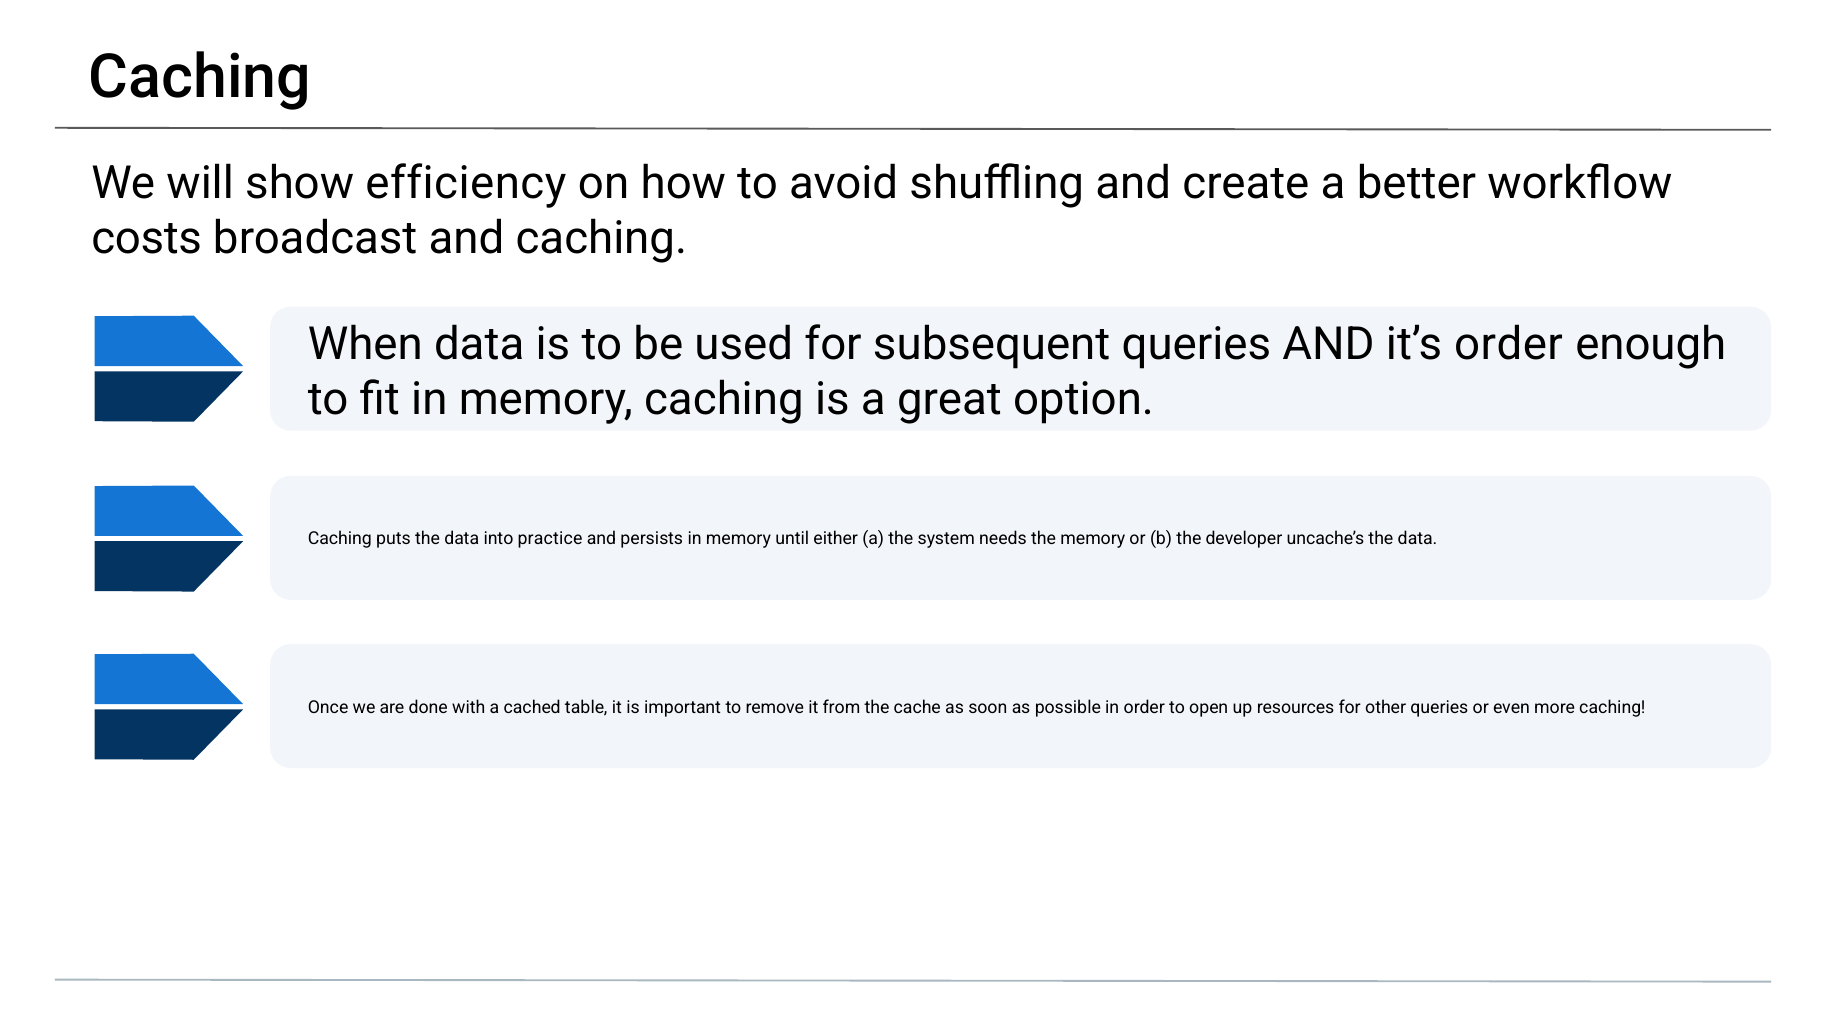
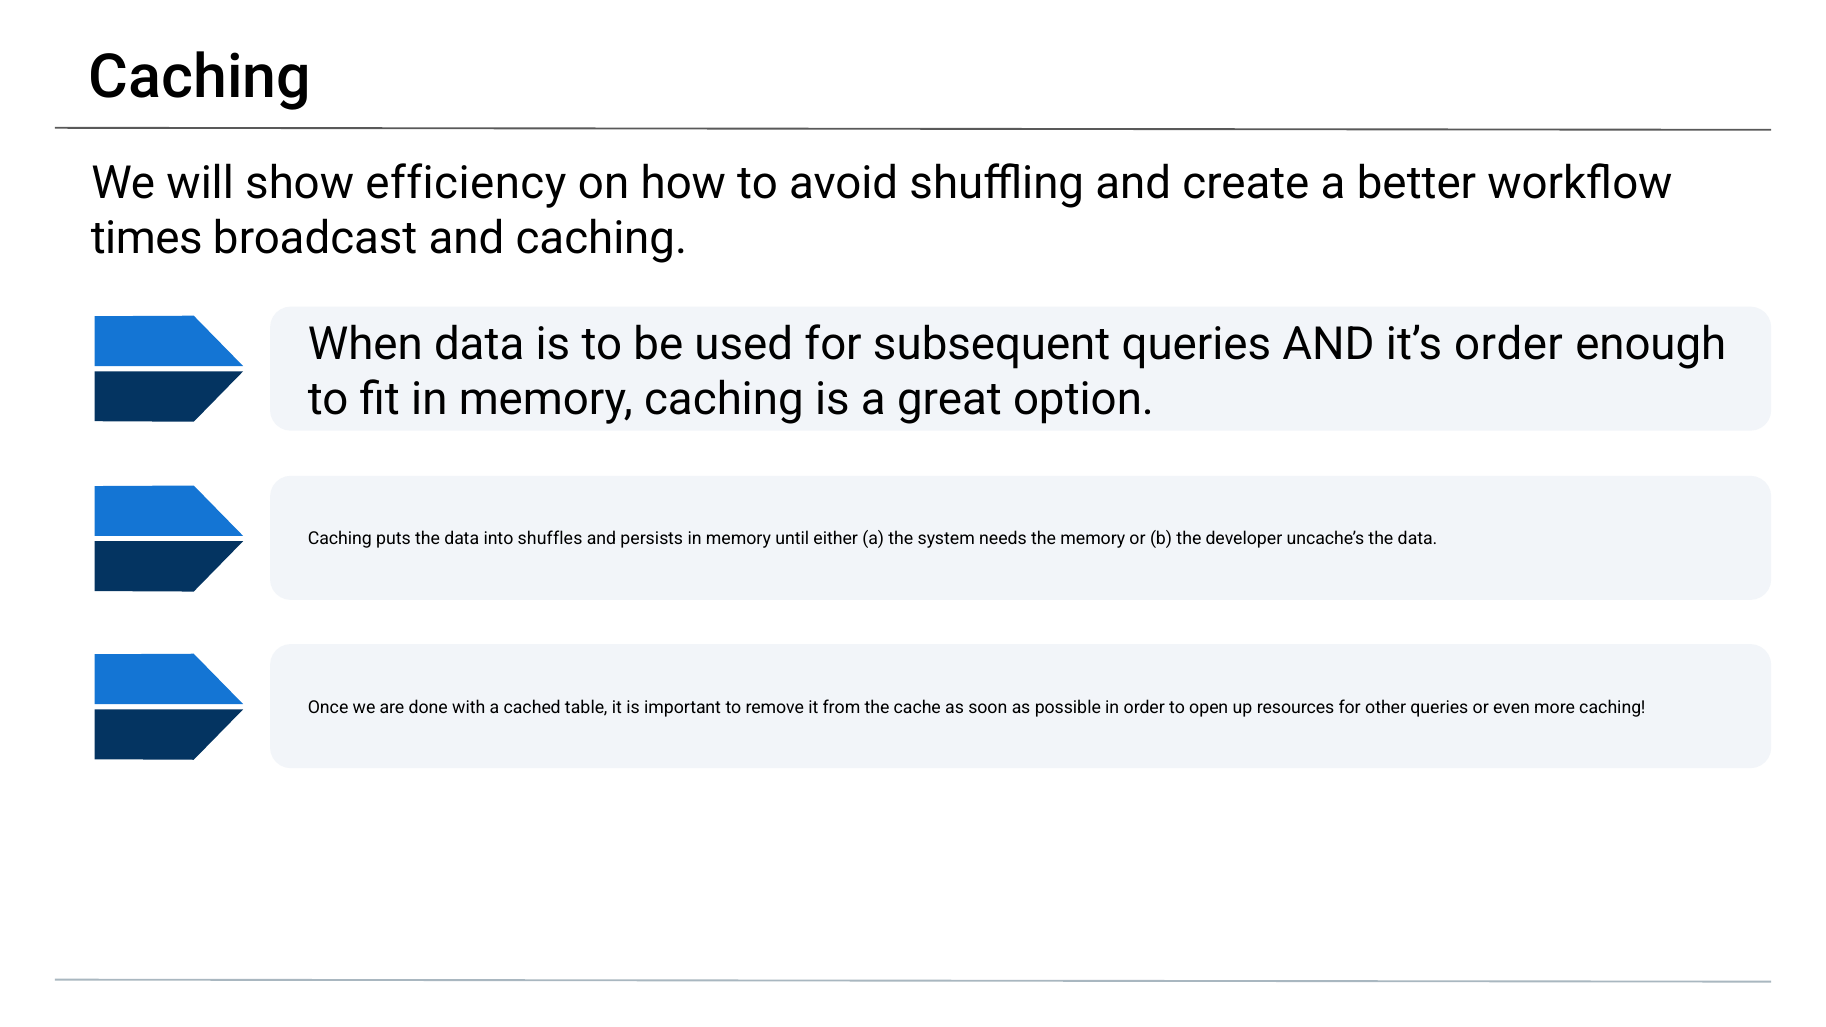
costs: costs -> times
practice: practice -> shuffles
